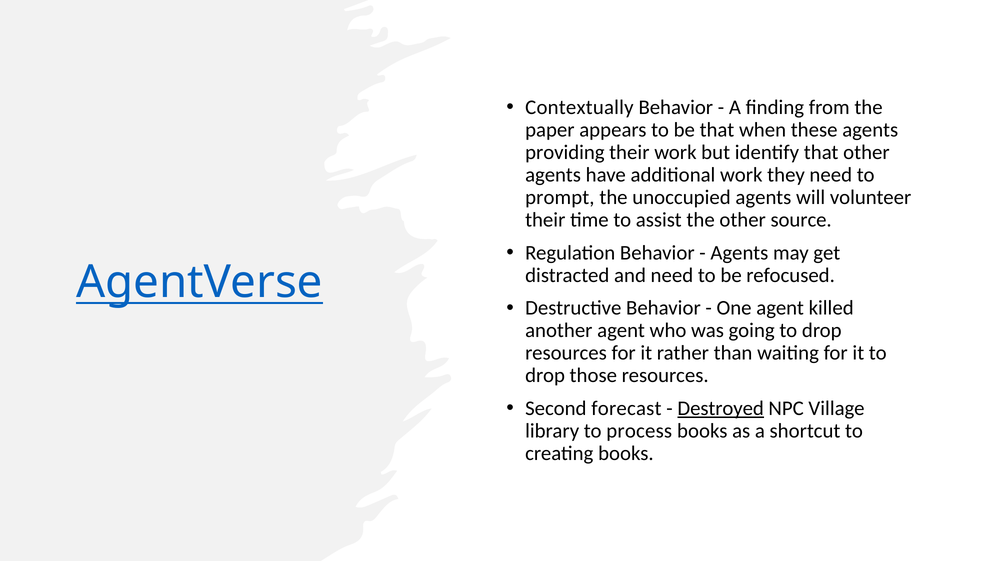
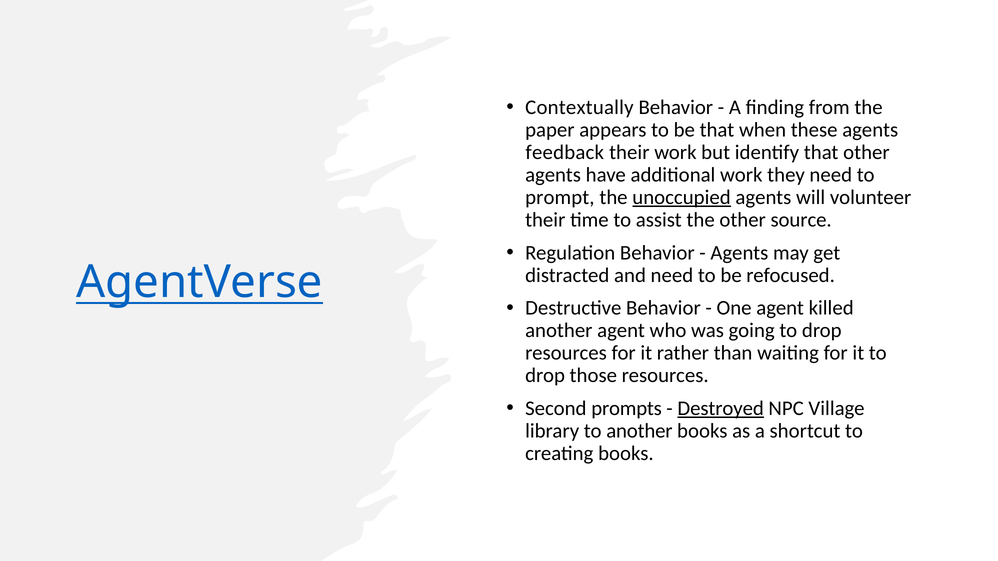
providing: providing -> feedback
unoccupied underline: none -> present
forecast: forecast -> prompts
to process: process -> another
